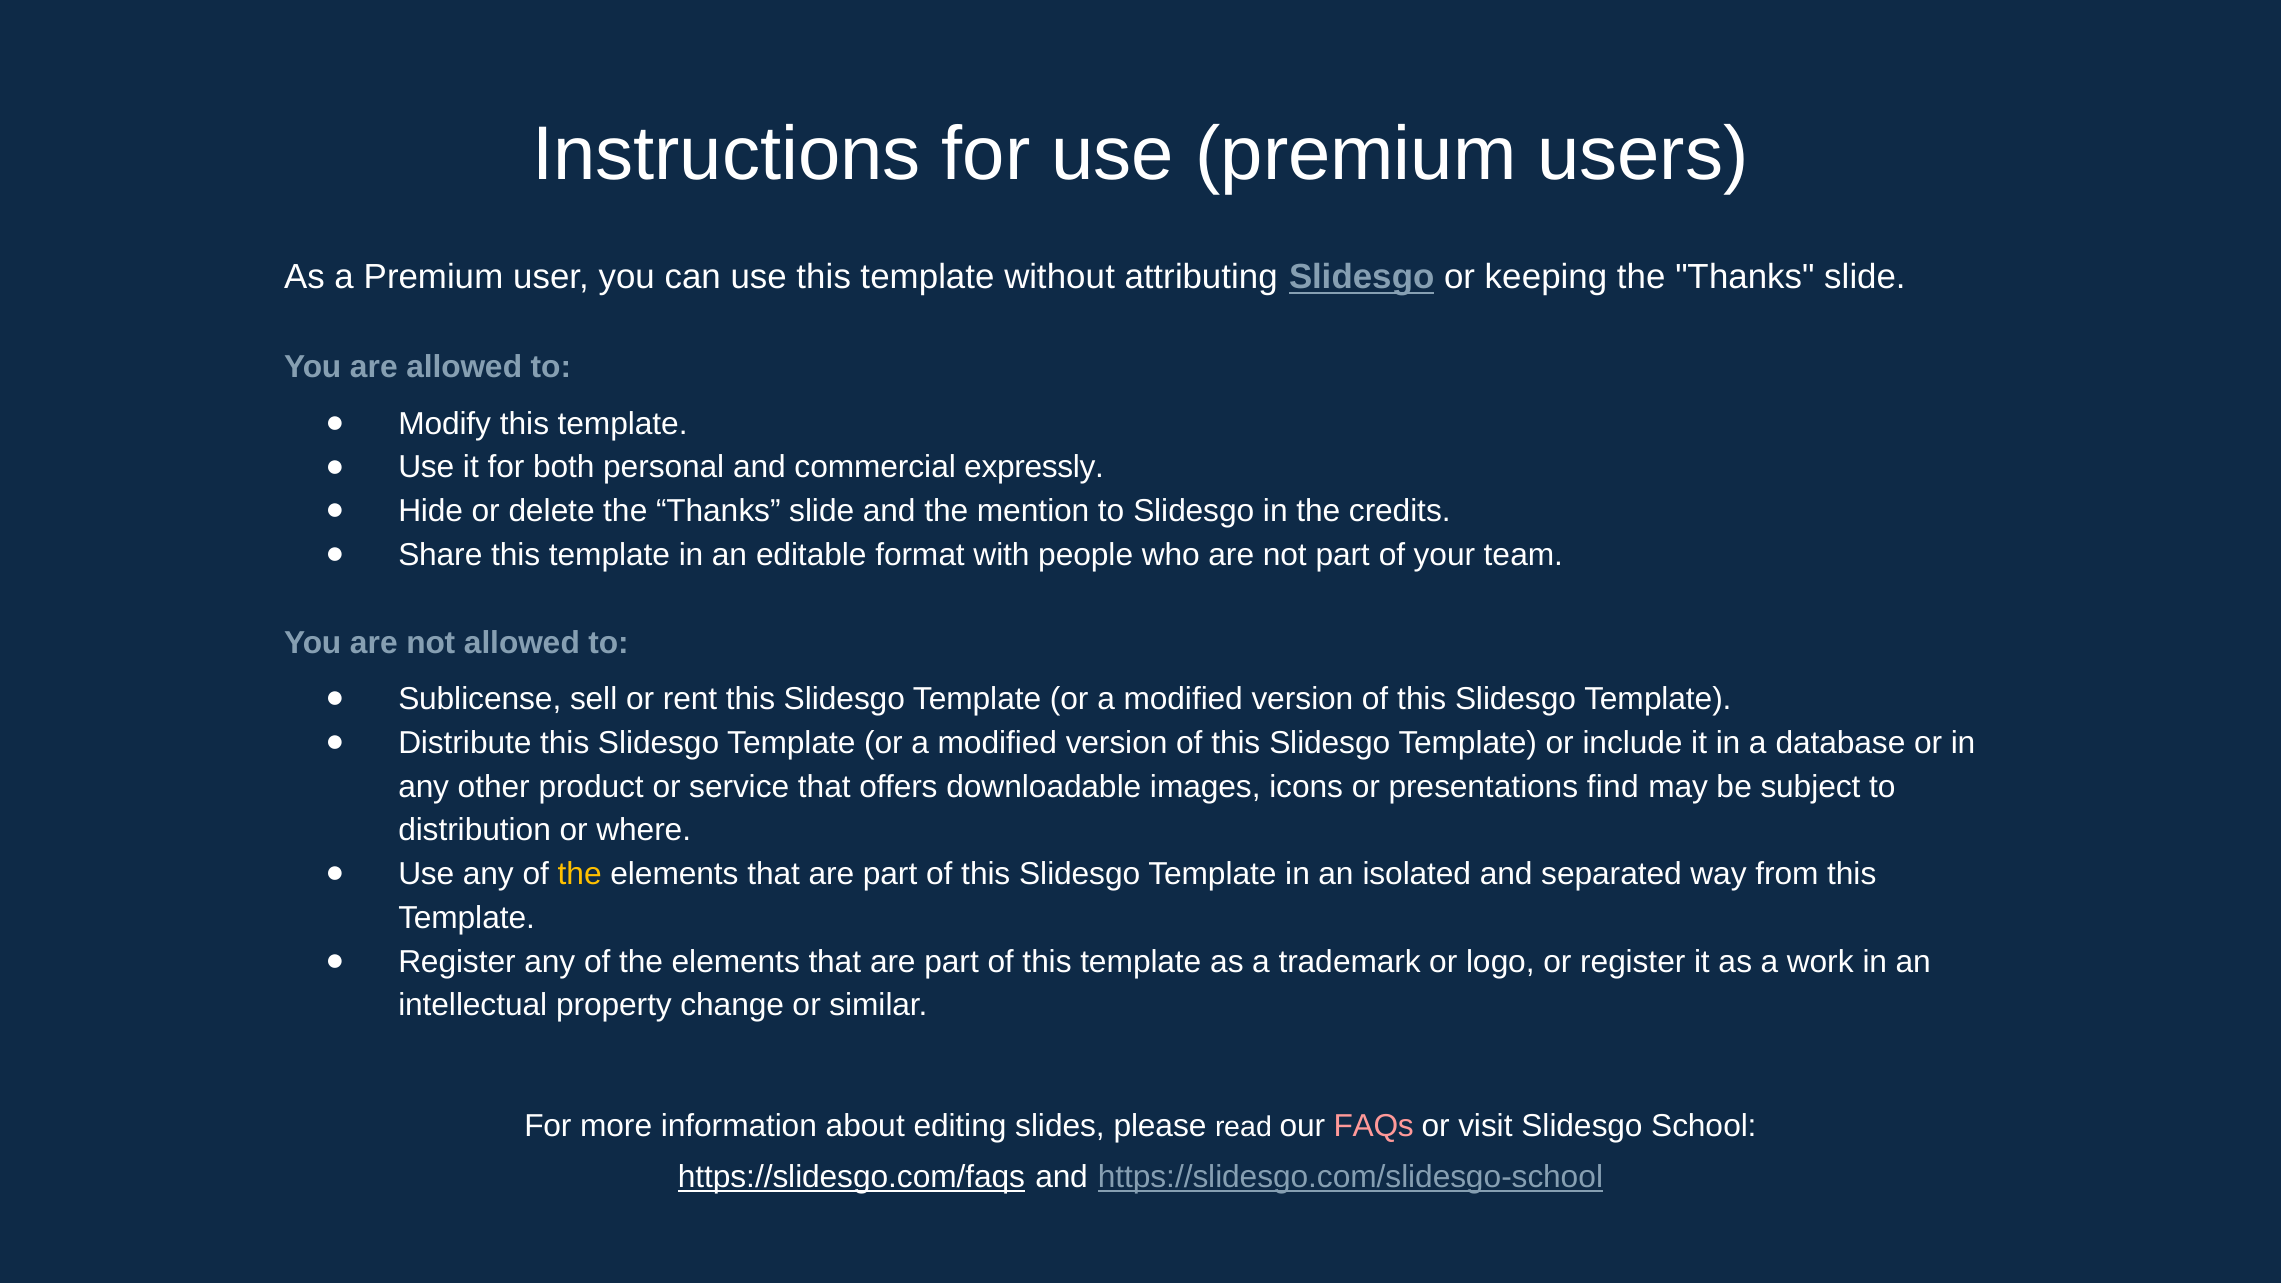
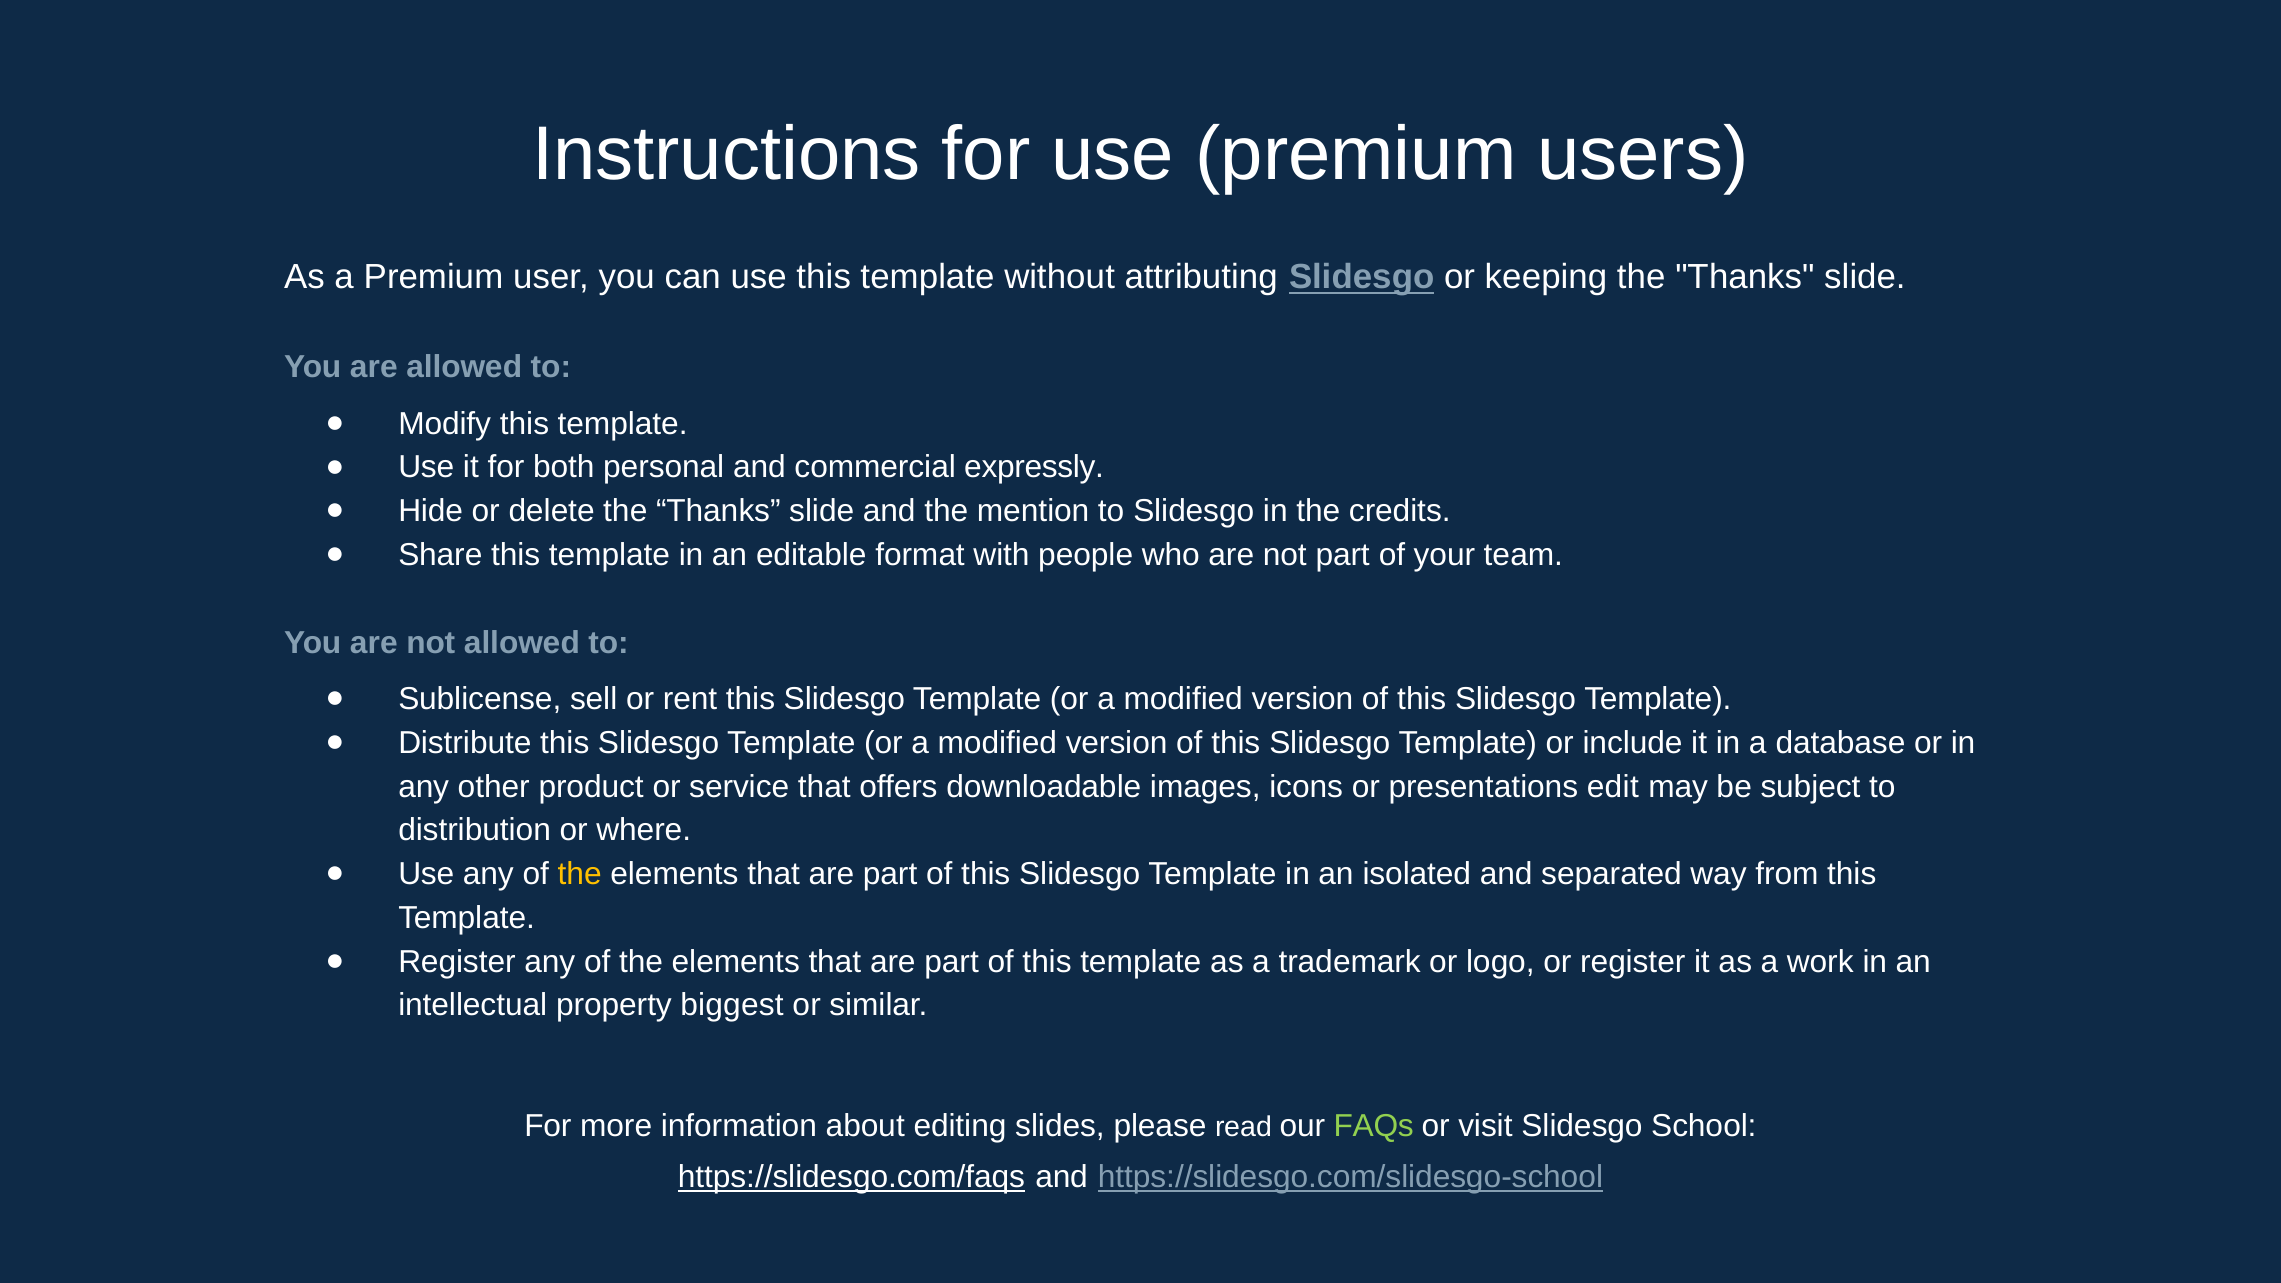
find: find -> edit
change: change -> biggest
FAQs colour: pink -> light green
